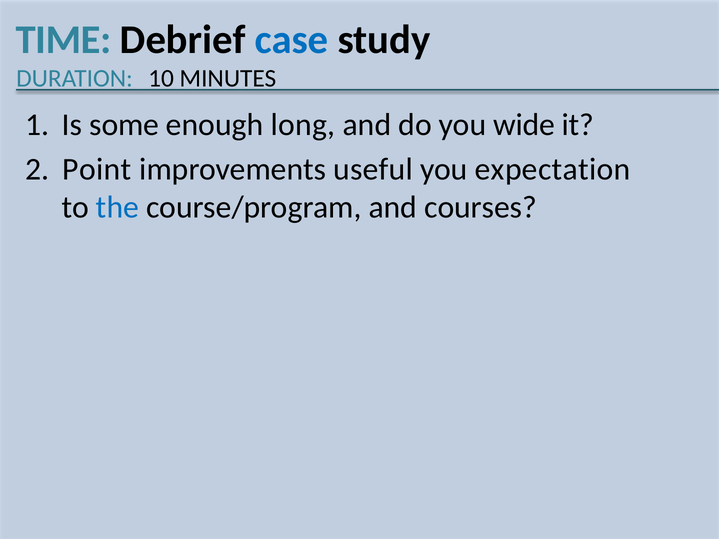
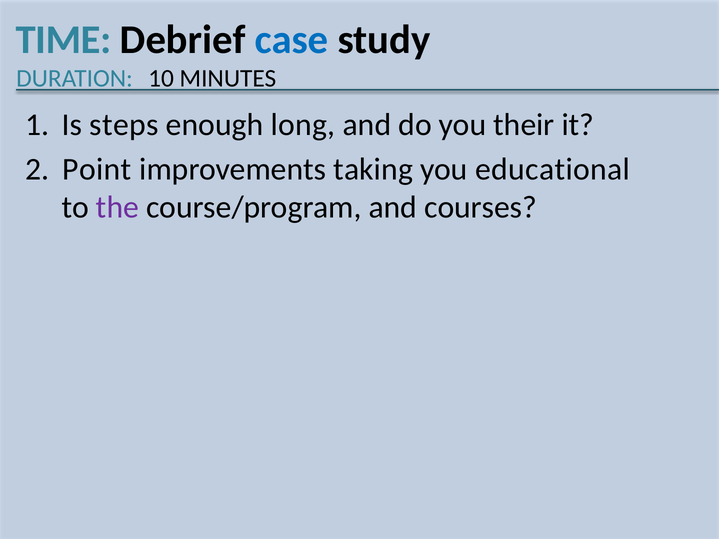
some: some -> steps
wide: wide -> their
useful: useful -> taking
expectation: expectation -> educational
the colour: blue -> purple
